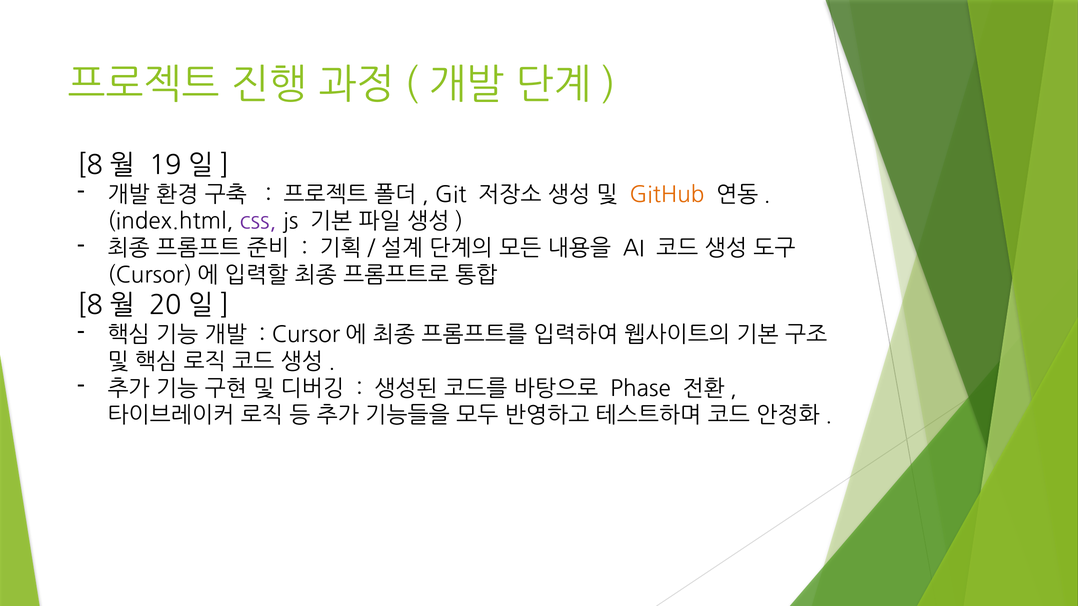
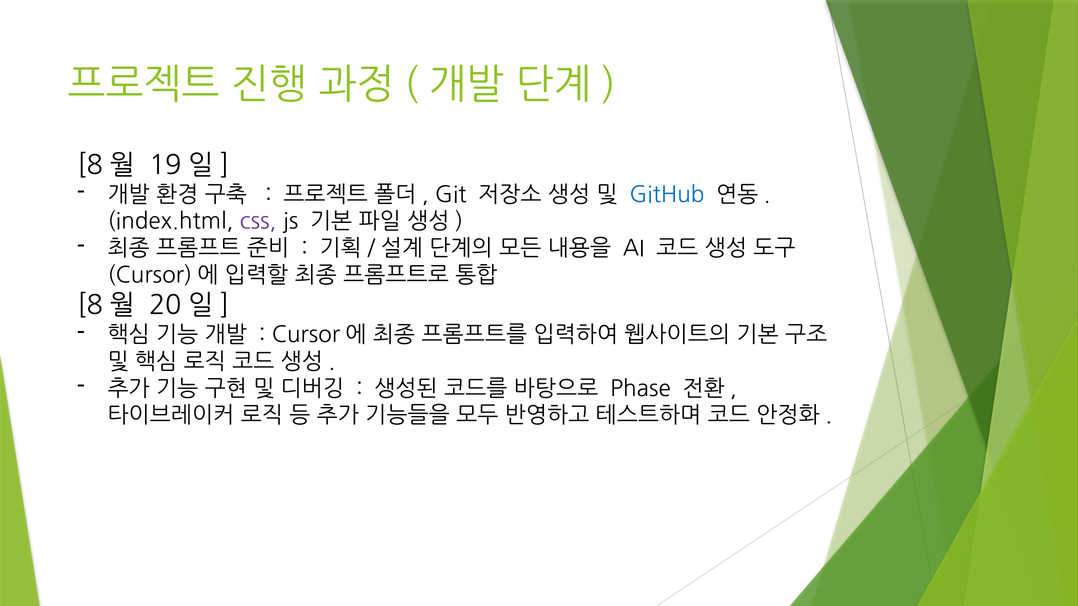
GitHub colour: orange -> blue
